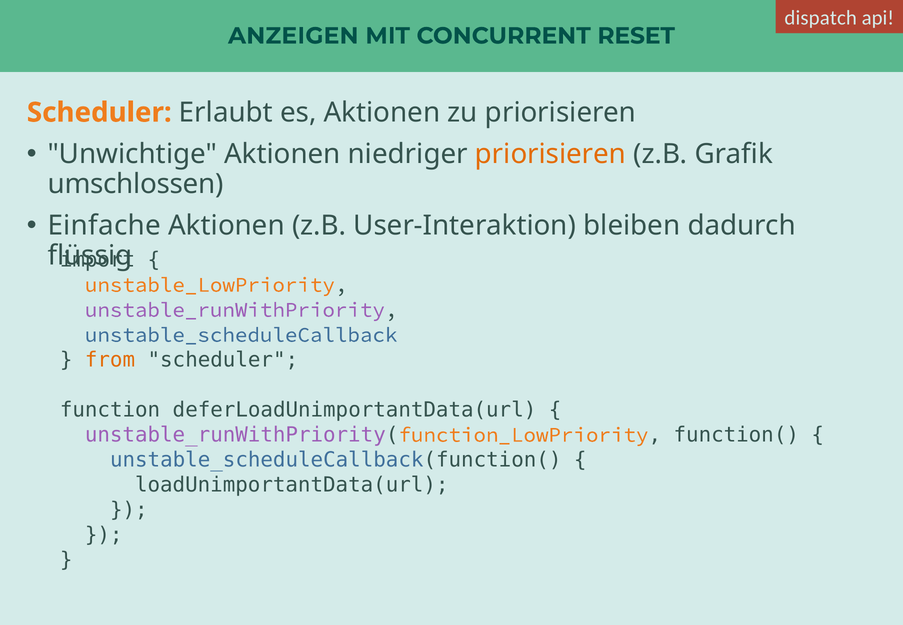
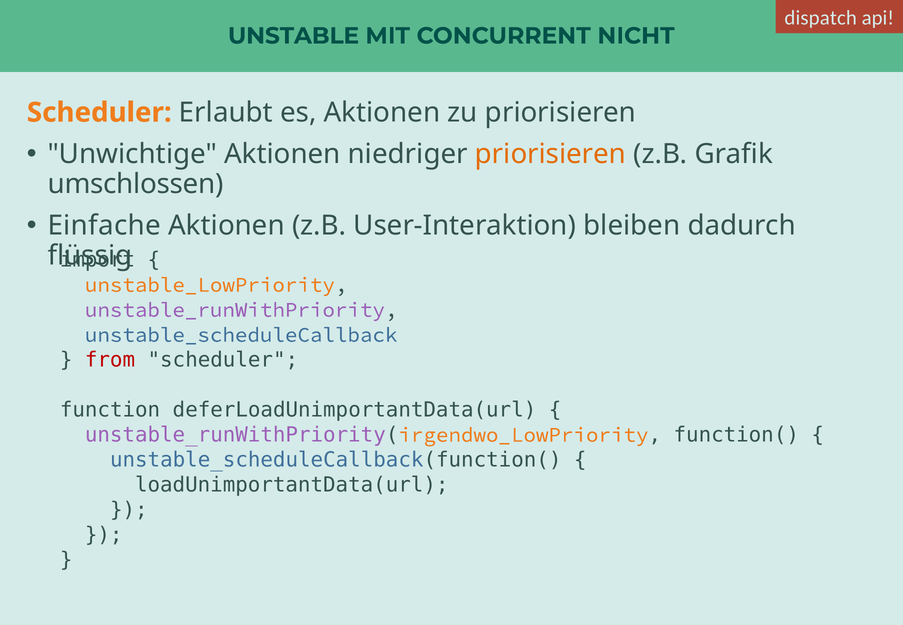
ANZEIGEN: ANZEIGEN -> UNSTABLE
RESET: RESET -> NICHT
from colour: orange -> red
function_LowPriority: function_LowPriority -> irgendwo_LowPriority
